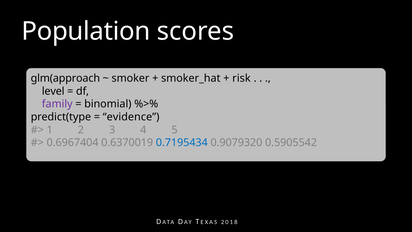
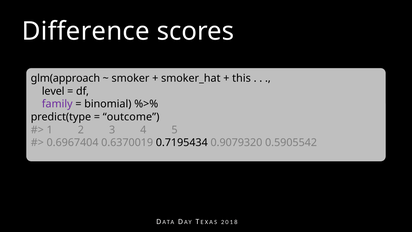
Population: Population -> Difference
risk: risk -> this
evidence: evidence -> outcome
0.7195434 colour: blue -> black
